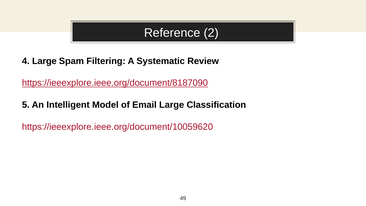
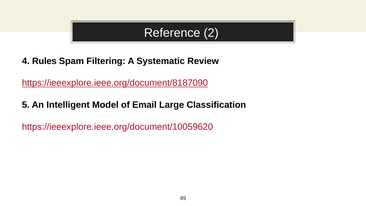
4 Large: Large -> Rules
